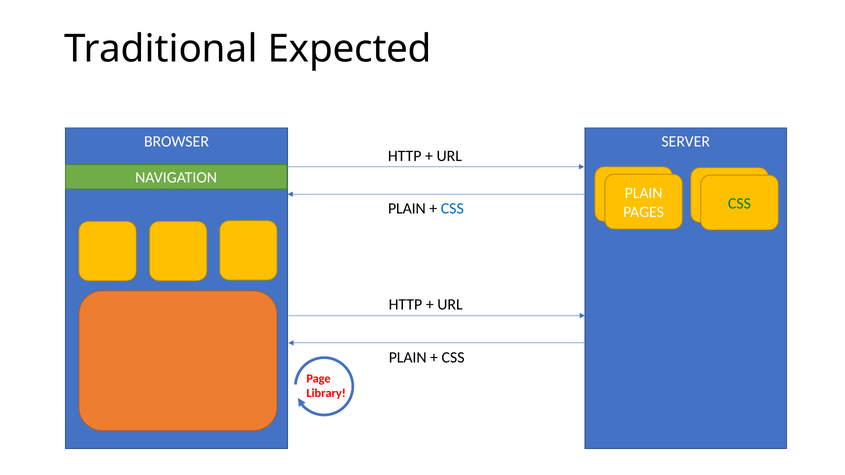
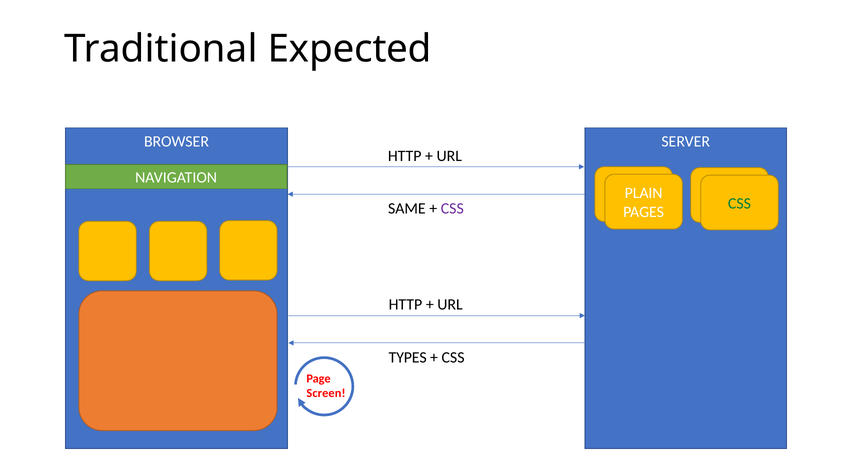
PLAIN at (407, 209): PLAIN -> SAME
CSS at (452, 209) colour: blue -> purple
PLAIN at (408, 358): PLAIN -> TYPES
Library: Library -> Screen
